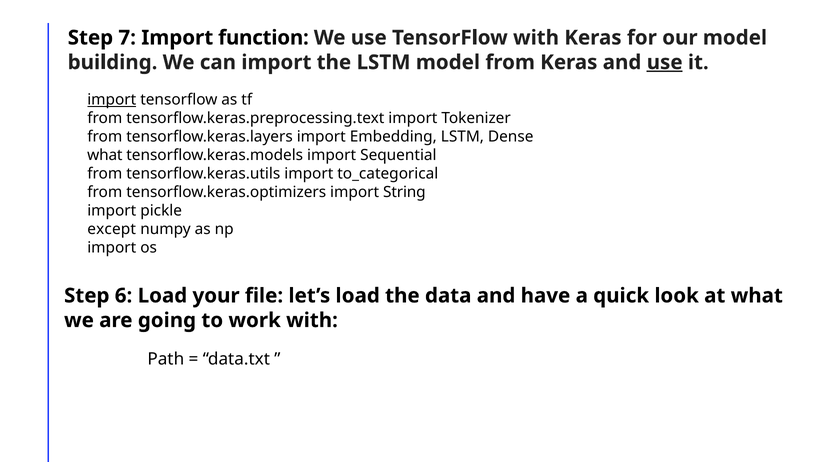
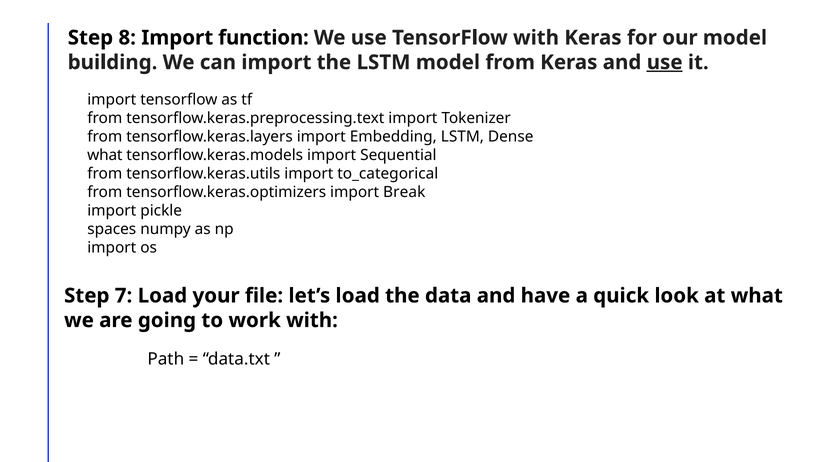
7: 7 -> 8
import at (112, 100) underline: present -> none
String: String -> Break
except: except -> spaces
6: 6 -> 7
